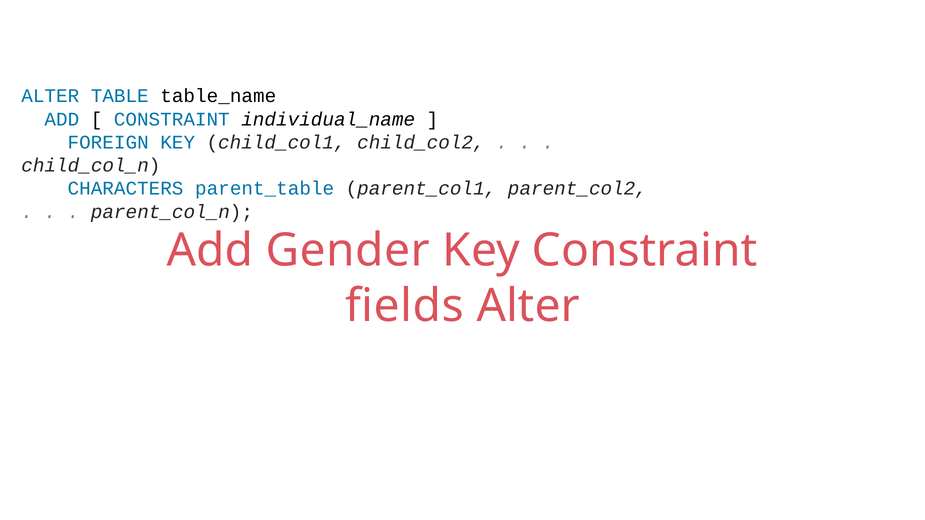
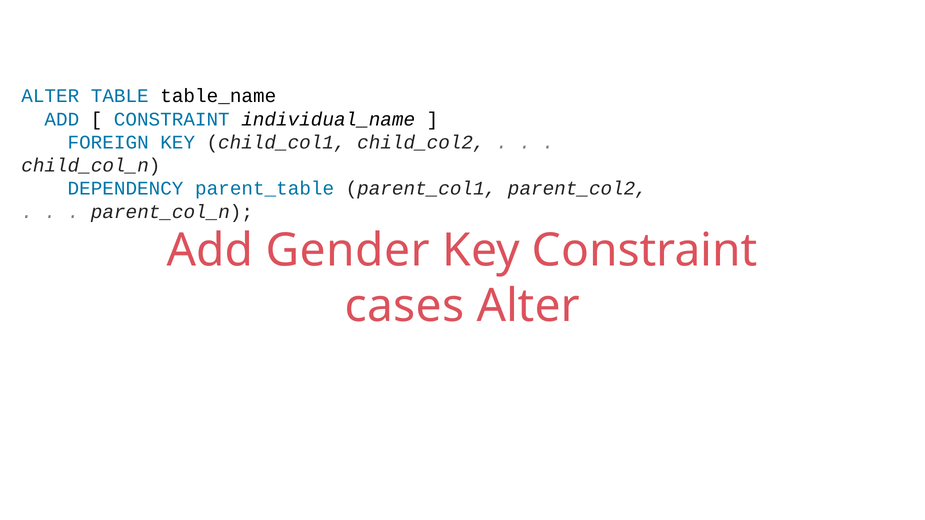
CHARACTERS: CHARACTERS -> DEPENDENCY
fields: fields -> cases
